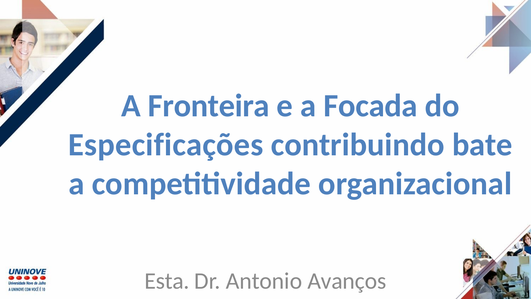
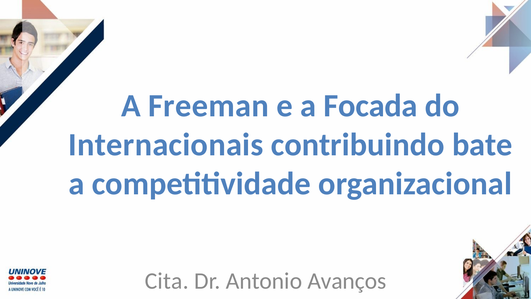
Fronteira: Fronteira -> Freeman
Especificações: Especificações -> Internacionais
Esta: Esta -> Cita
